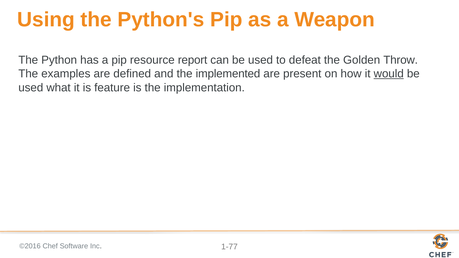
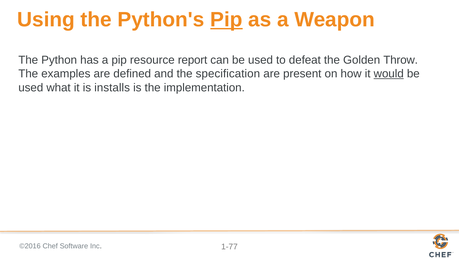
Pip at (226, 20) underline: none -> present
implemented: implemented -> specification
feature: feature -> installs
